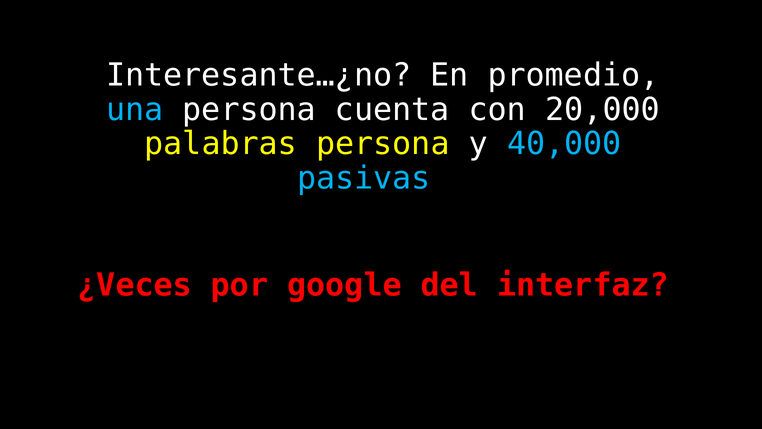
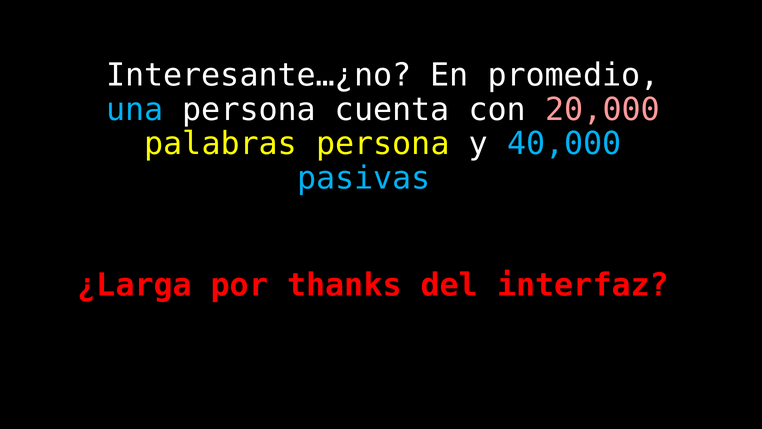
20,000 colour: white -> pink
¿Veces: ¿Veces -> ¿Larga
google: google -> thanks
